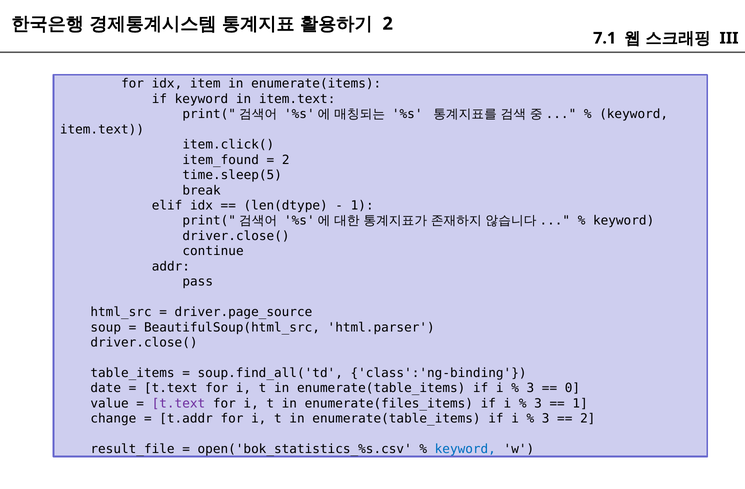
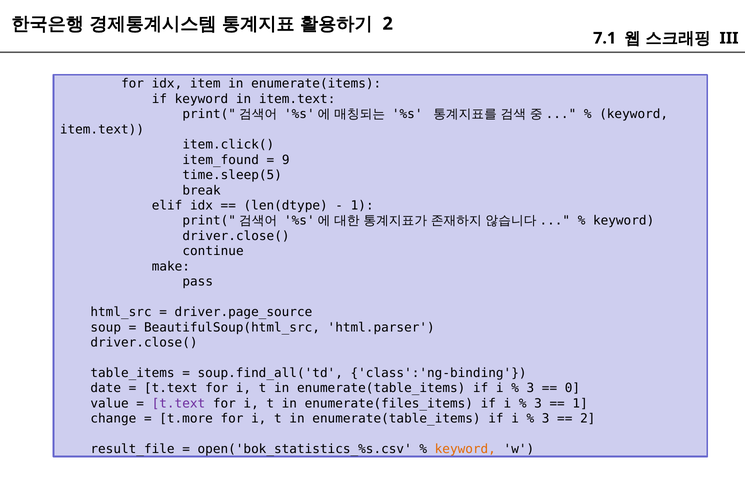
2 at (286, 160): 2 -> 9
addr: addr -> make
t.addr: t.addr -> t.more
keyword at (465, 449) colour: blue -> orange
